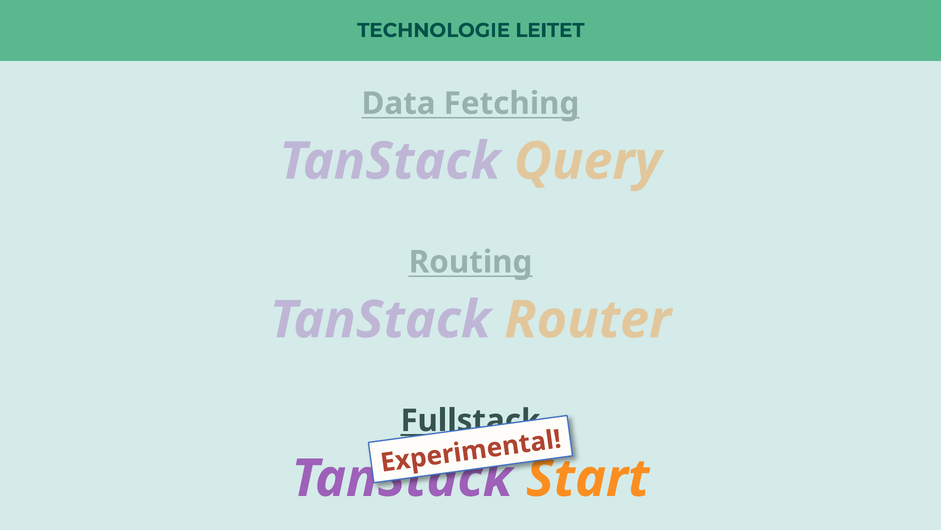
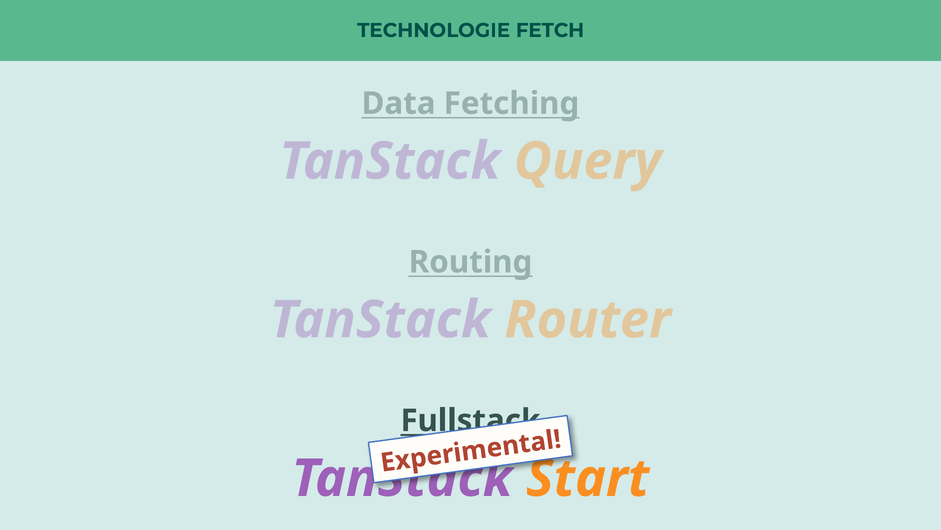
LEITET: LEITET -> FETCH
